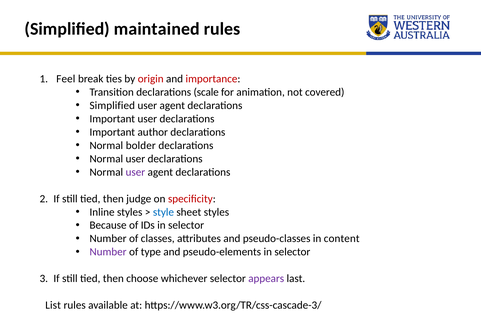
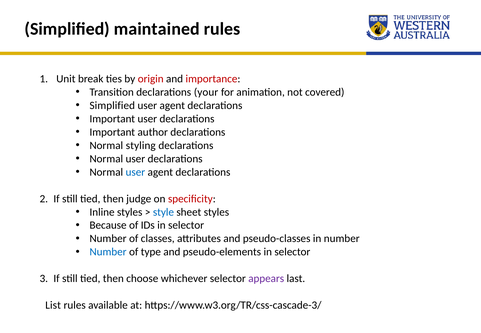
Feel: Feel -> Unit
scale: scale -> your
bolder: bolder -> styling
user at (135, 172) colour: purple -> blue
in content: content -> number
Number at (108, 252) colour: purple -> blue
